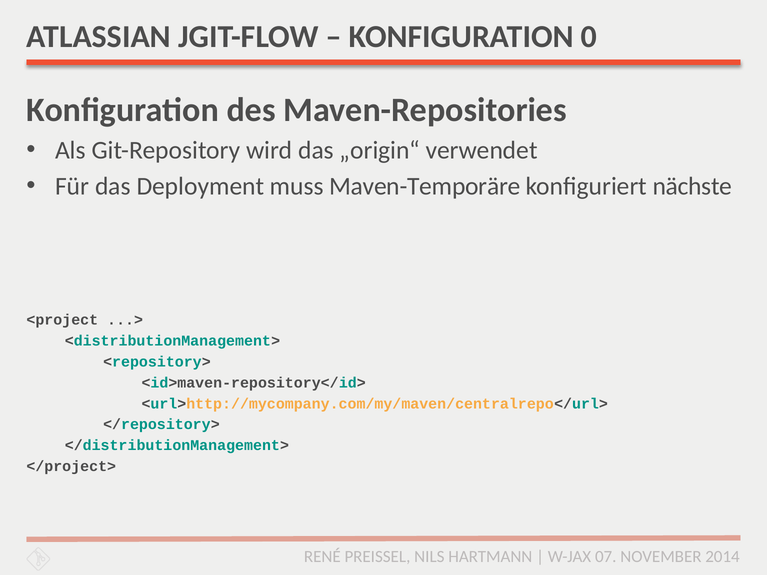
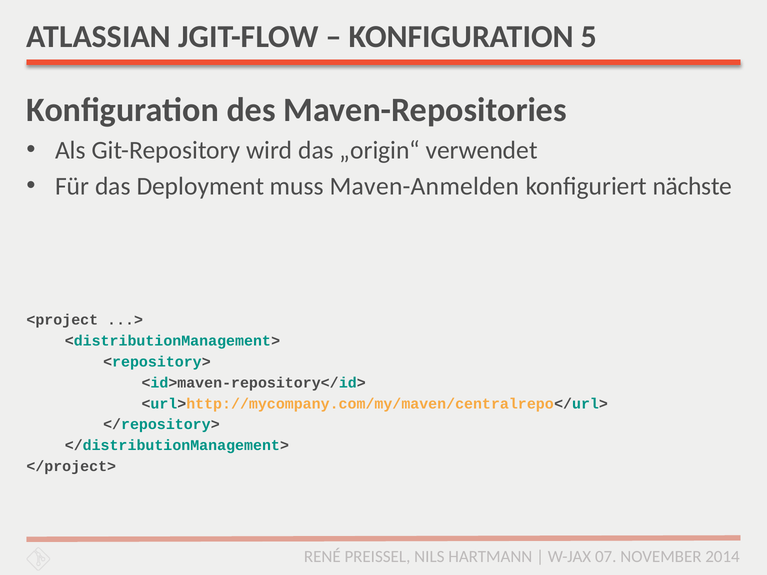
0: 0 -> 5
Maven-Temporäre: Maven-Temporäre -> Maven-Anmelden
